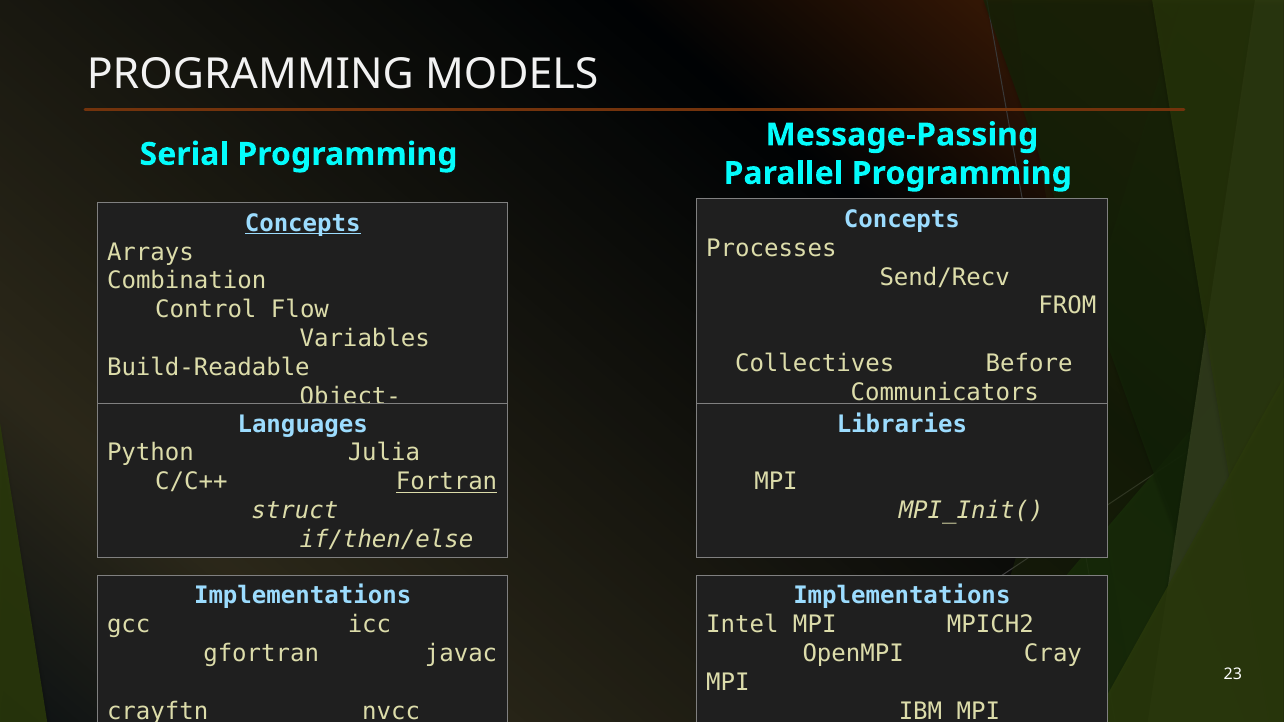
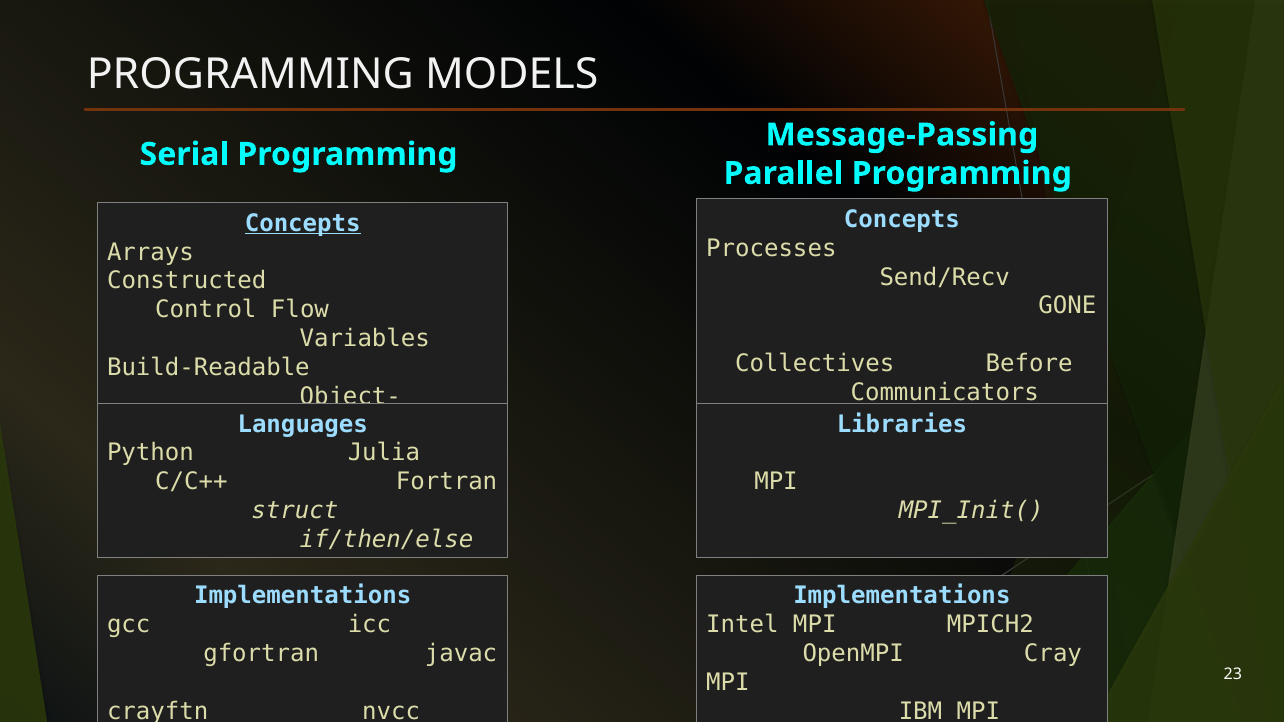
Combination: Combination -> Constructed
FROM: FROM -> GONE
Fortran underline: present -> none
